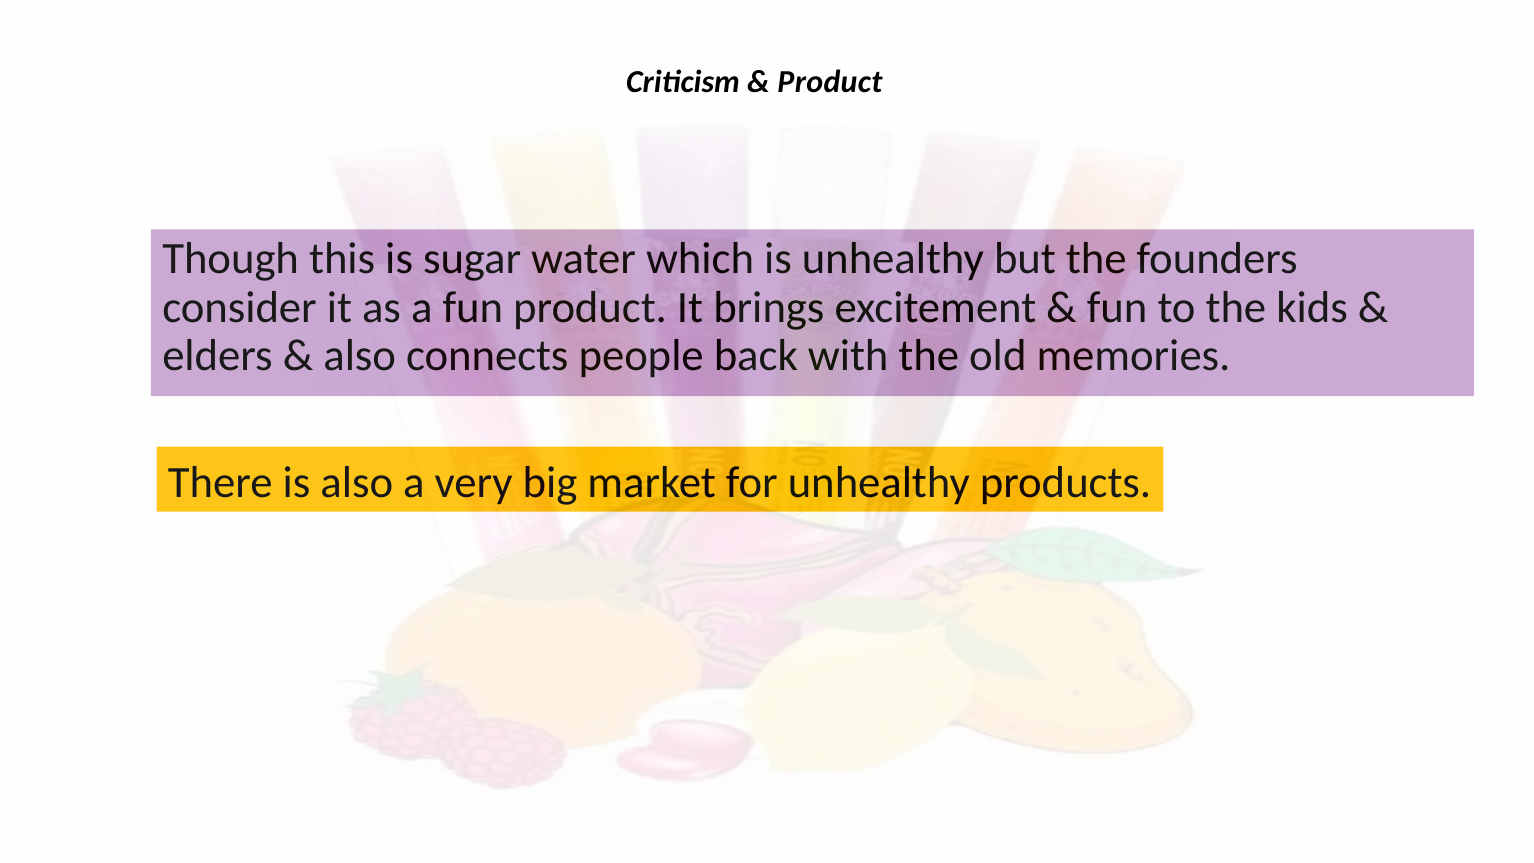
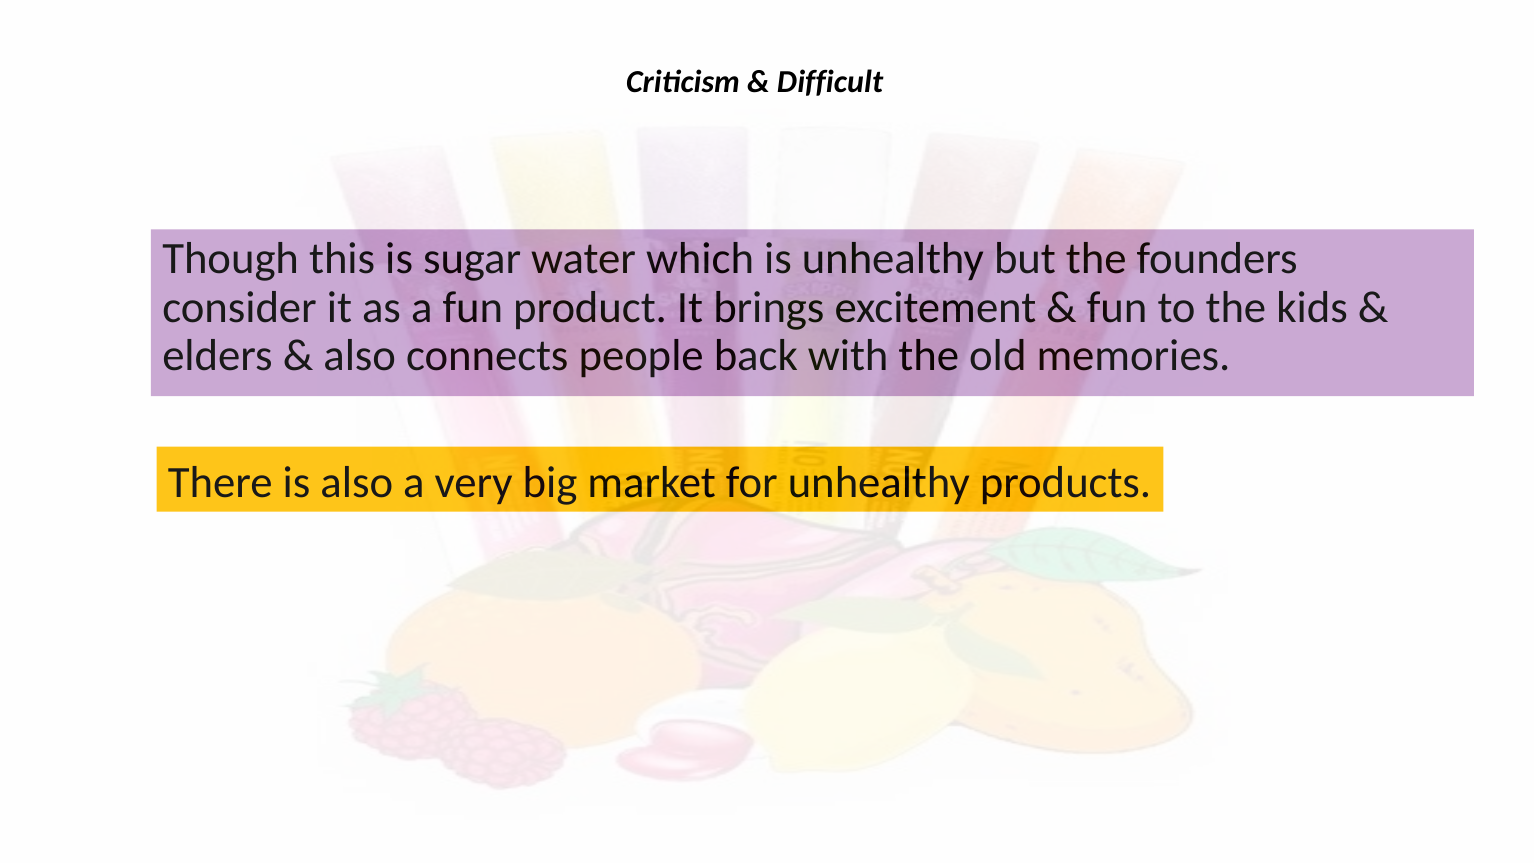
Product at (830, 82): Product -> Difficult
